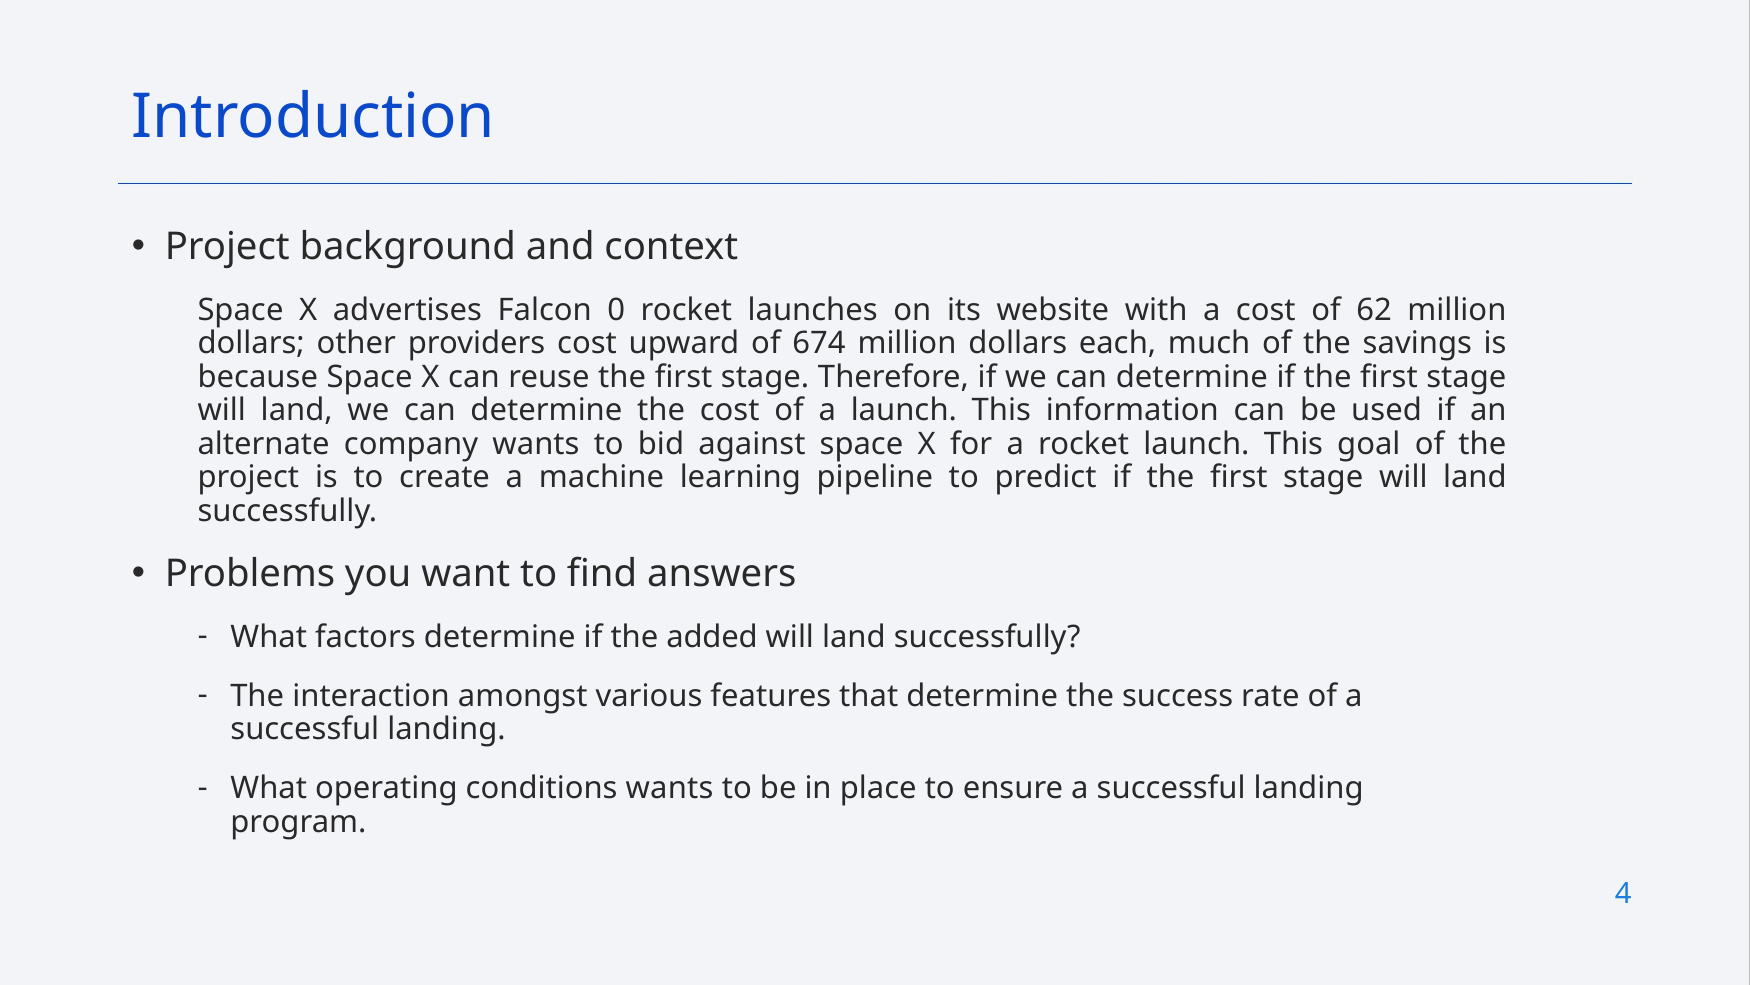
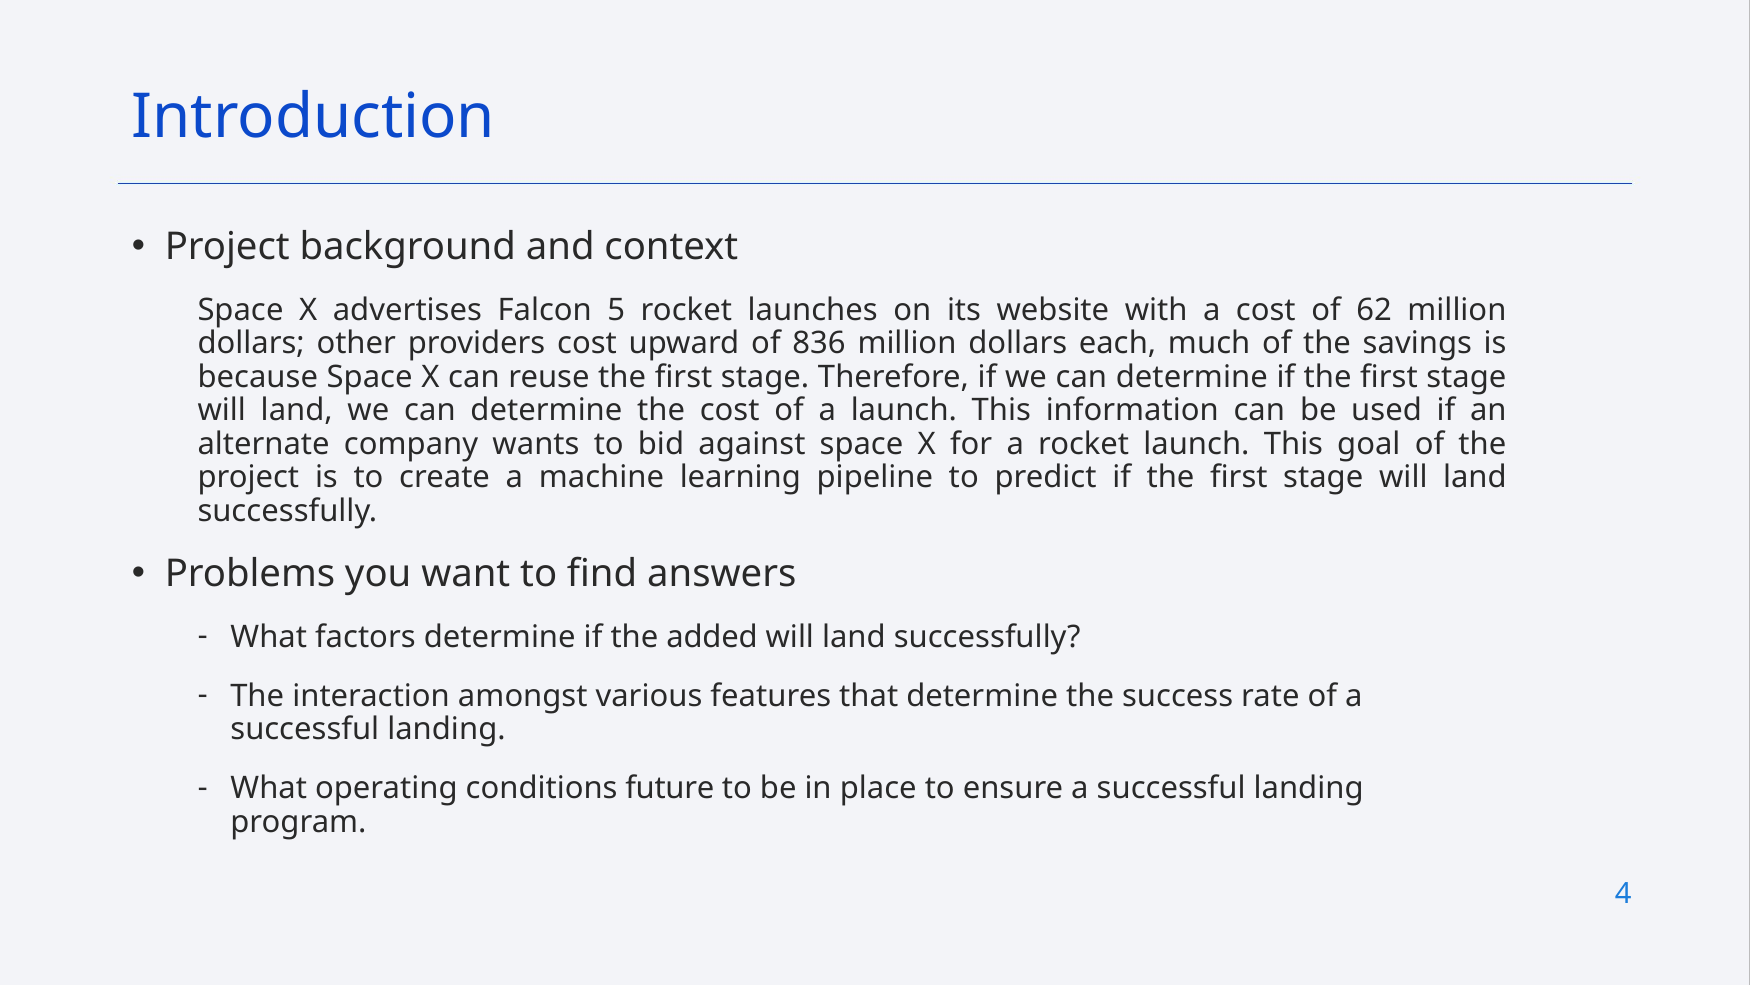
0: 0 -> 5
674: 674 -> 836
conditions wants: wants -> future
